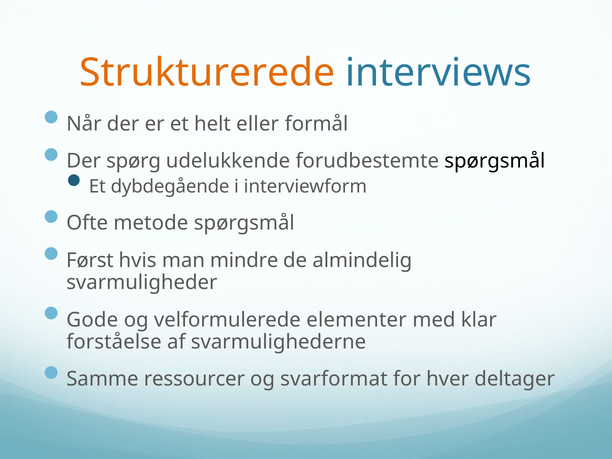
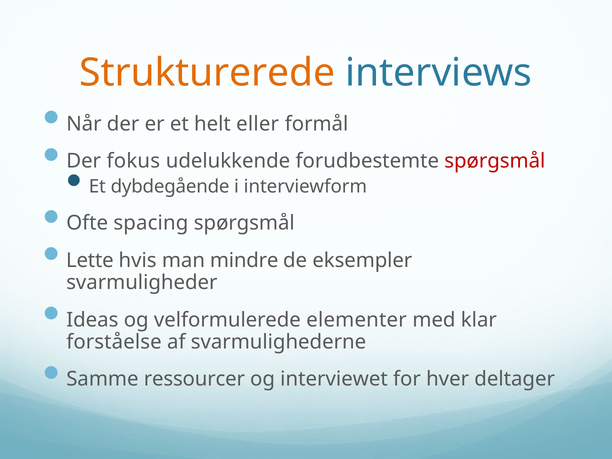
spørg: spørg -> fokus
spørgsmål at (495, 161) colour: black -> red
metode: metode -> spacing
Først: Først -> Lette
almindelig: almindelig -> eksempler
Gode: Gode -> Ideas
svarformat: svarformat -> interviewet
